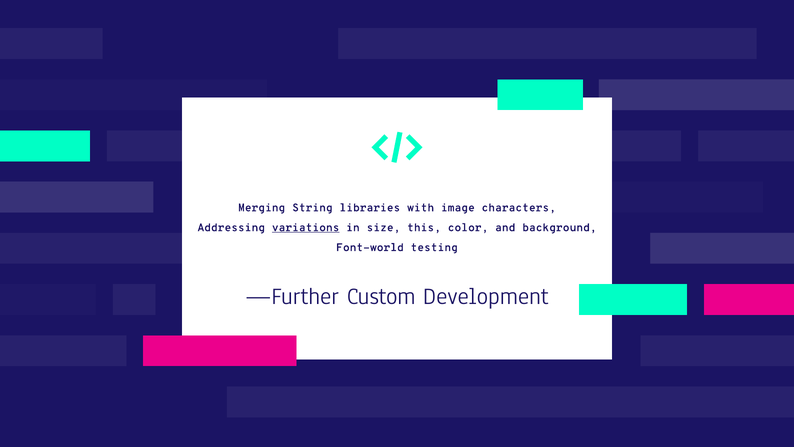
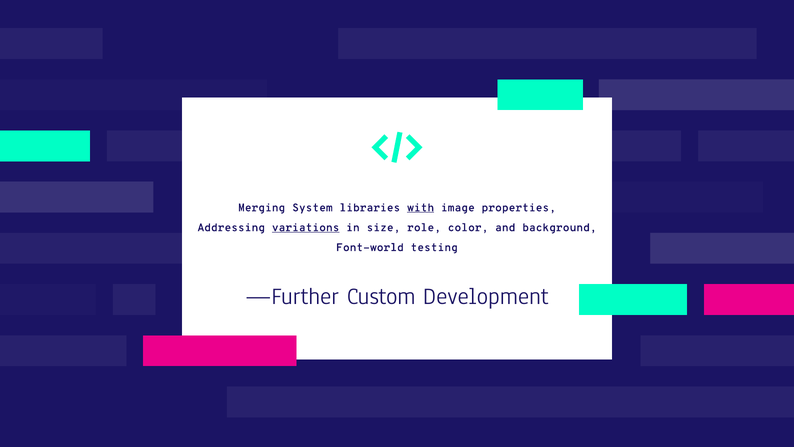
String: String -> System
with underline: none -> present
characters: characters -> properties
this: this -> role
